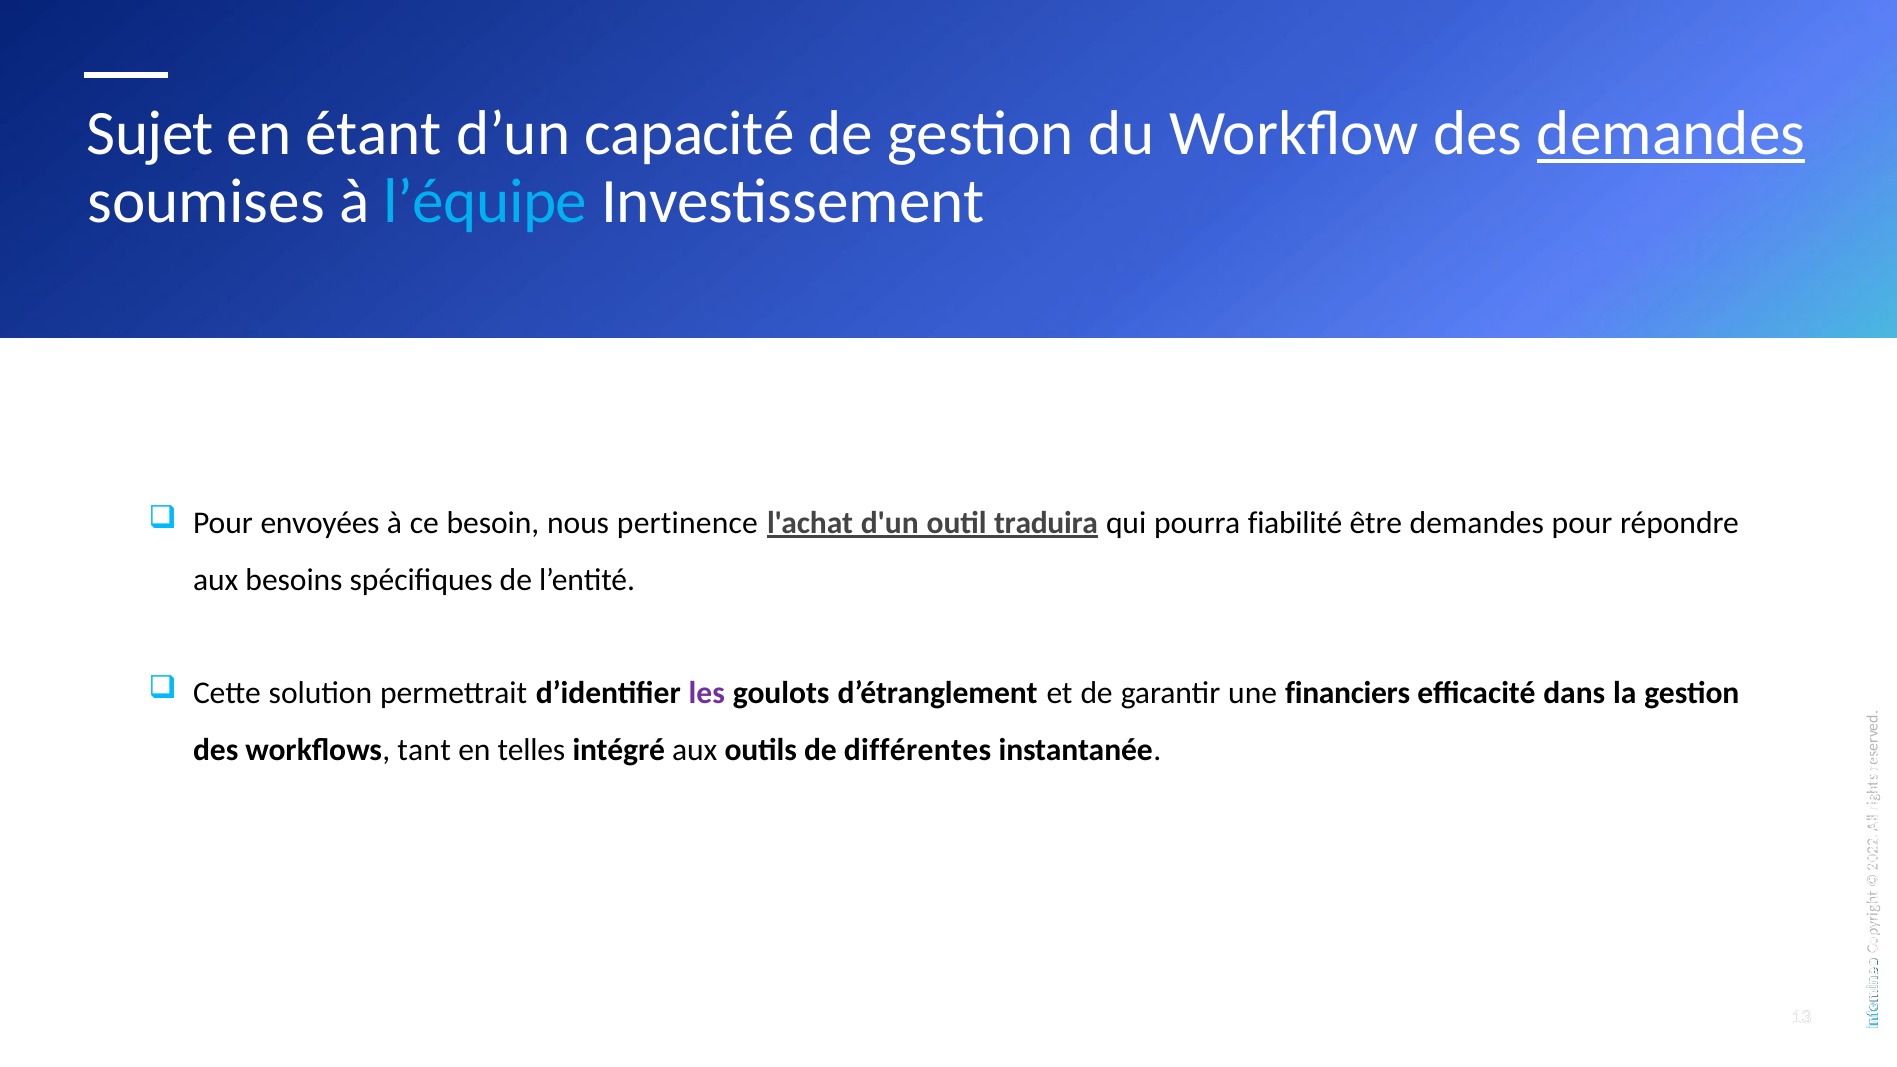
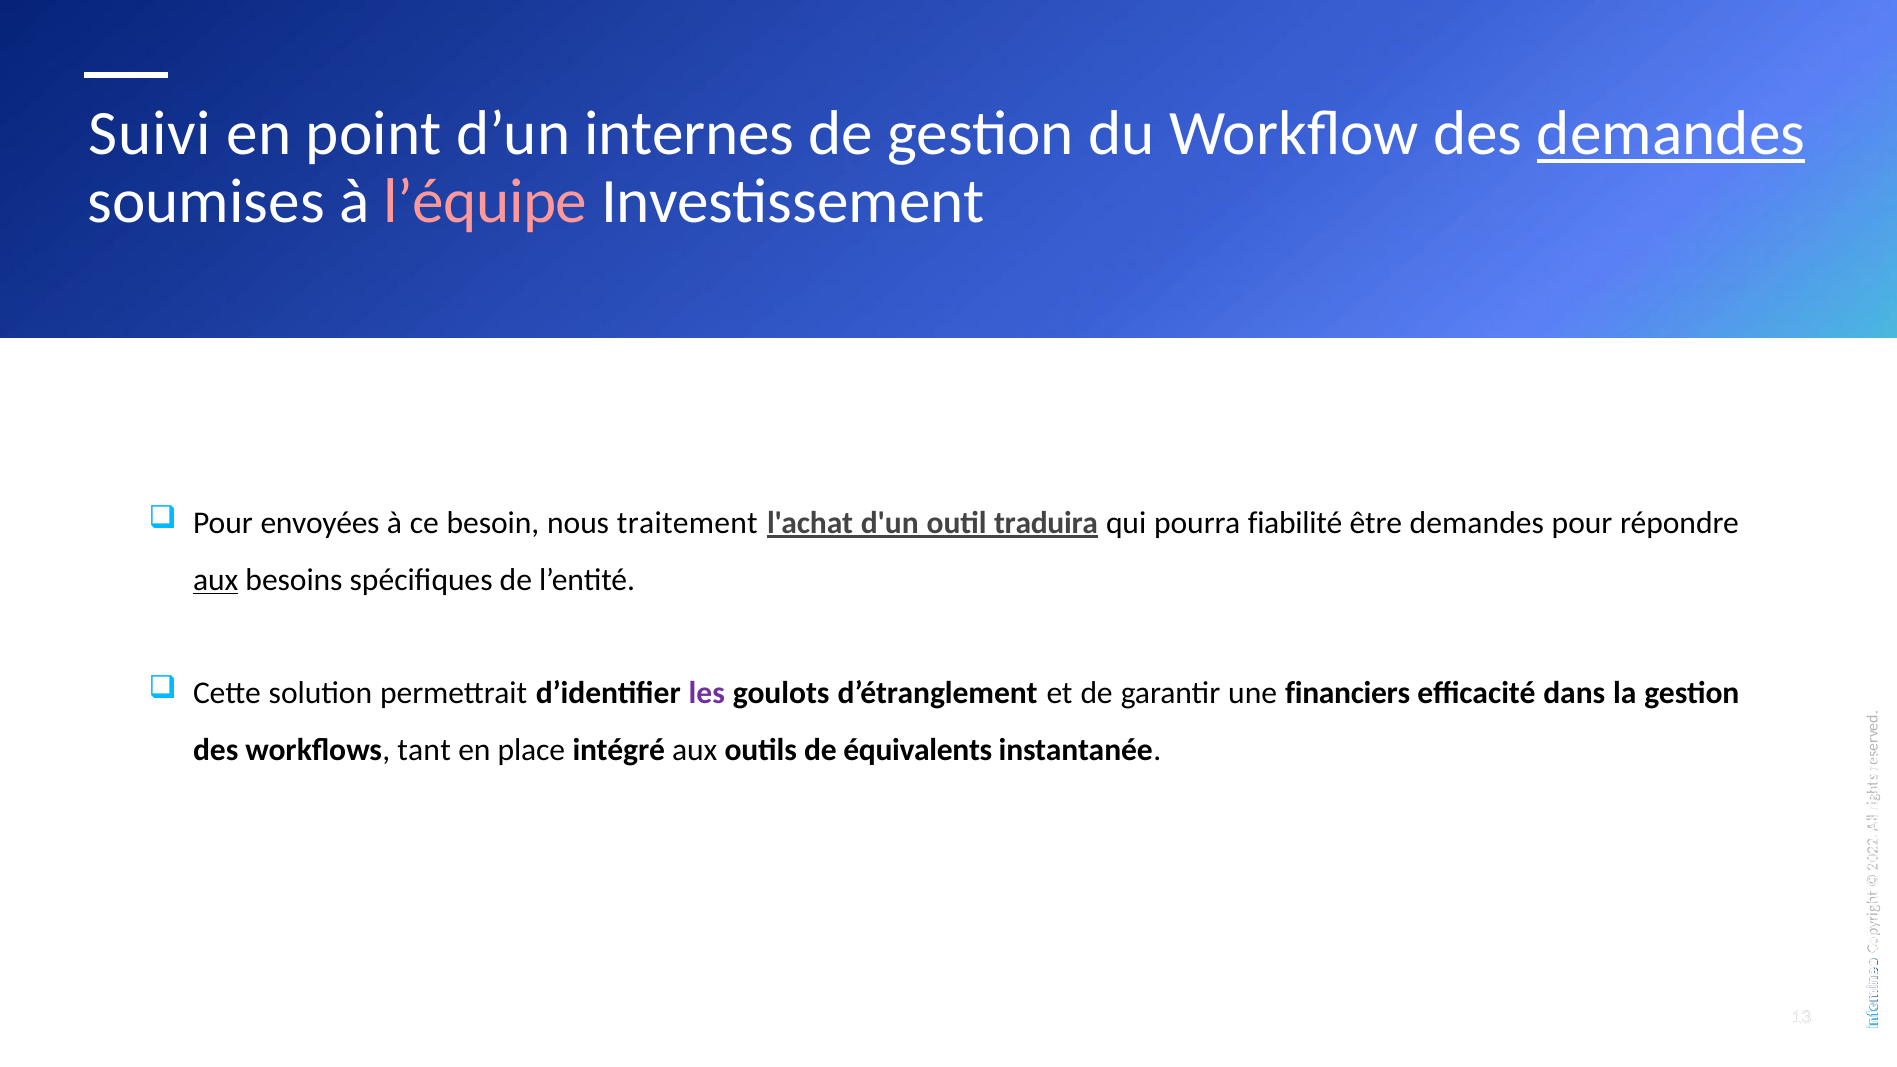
Sujet: Sujet -> Suivi
étant: étant -> point
capacité: capacité -> internes
l’équipe colour: light blue -> pink
pertinence: pertinence -> traitement
aux at (216, 580) underline: none -> present
telles: telles -> place
différentes: différentes -> équivalents
